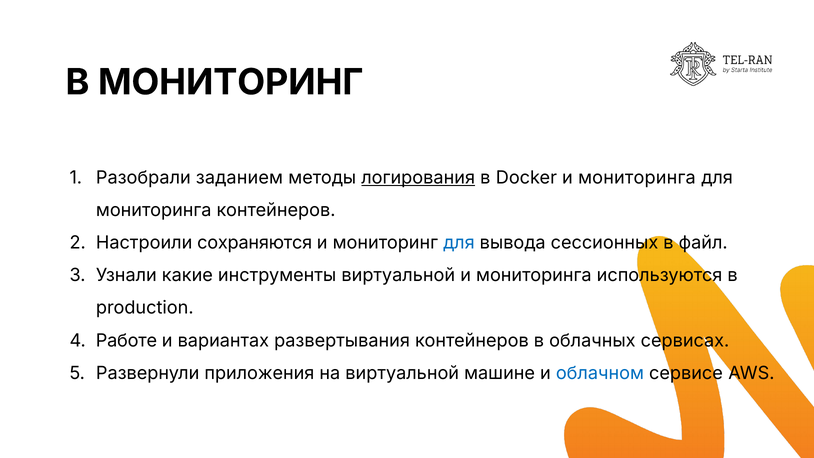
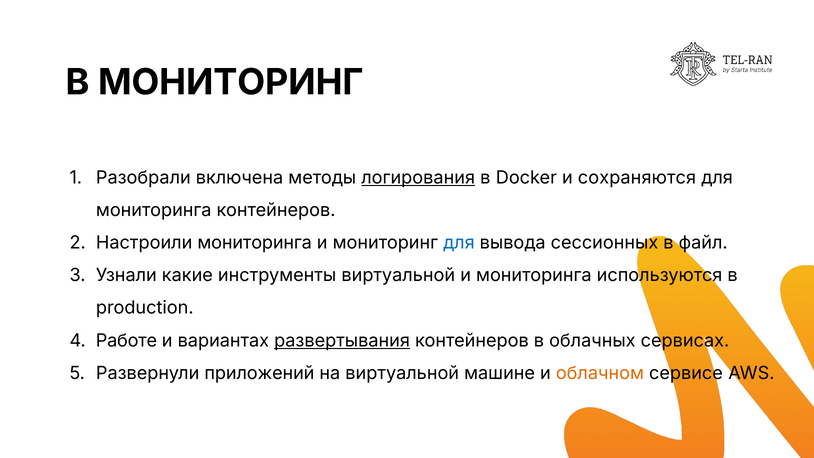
заданием: заданием -> включена
Docker и мониторинга: мониторинга -> сохраняются
Настроили сохраняются: сохраняются -> мониторинга
развертывания underline: none -> present
приложения: приложения -> приложений
облачном colour: blue -> orange
